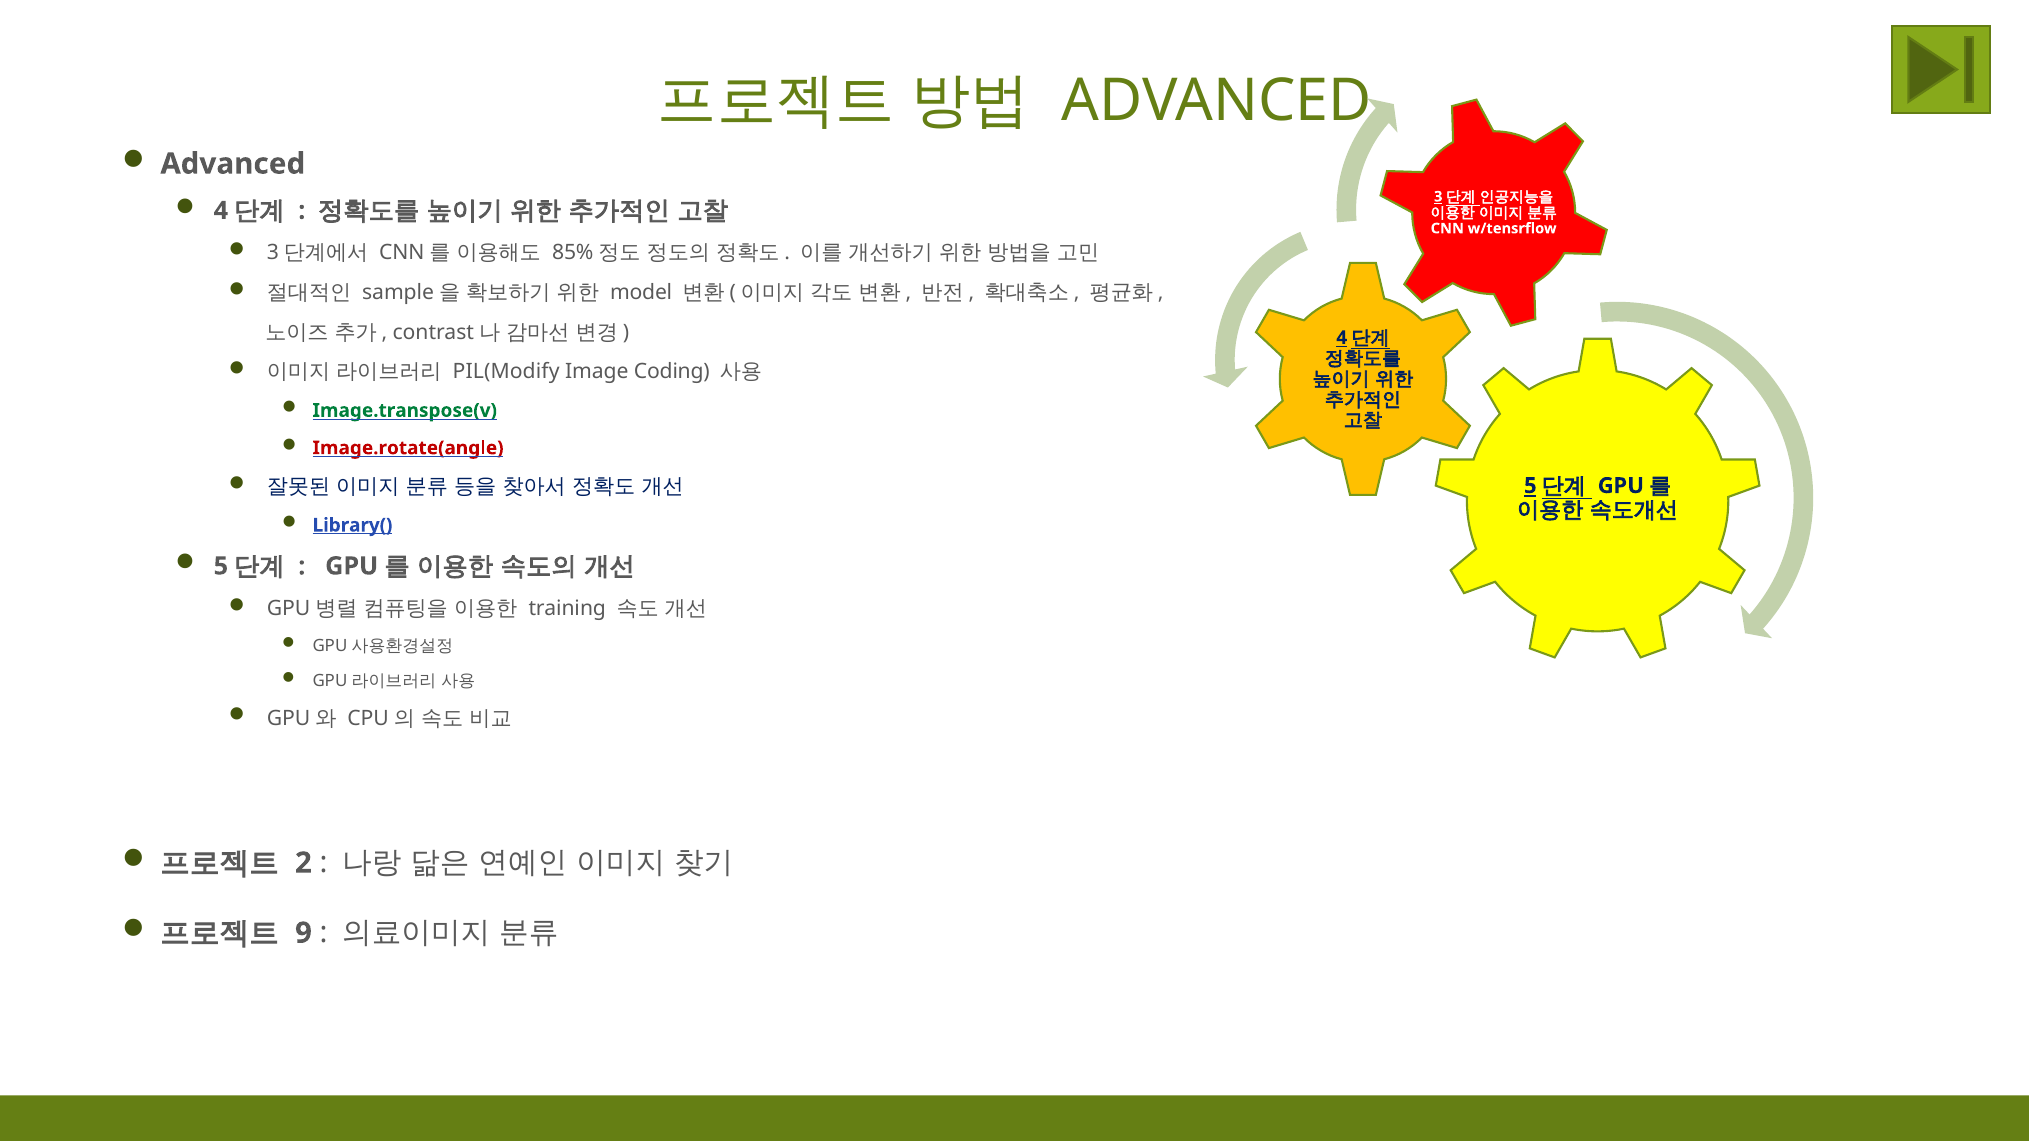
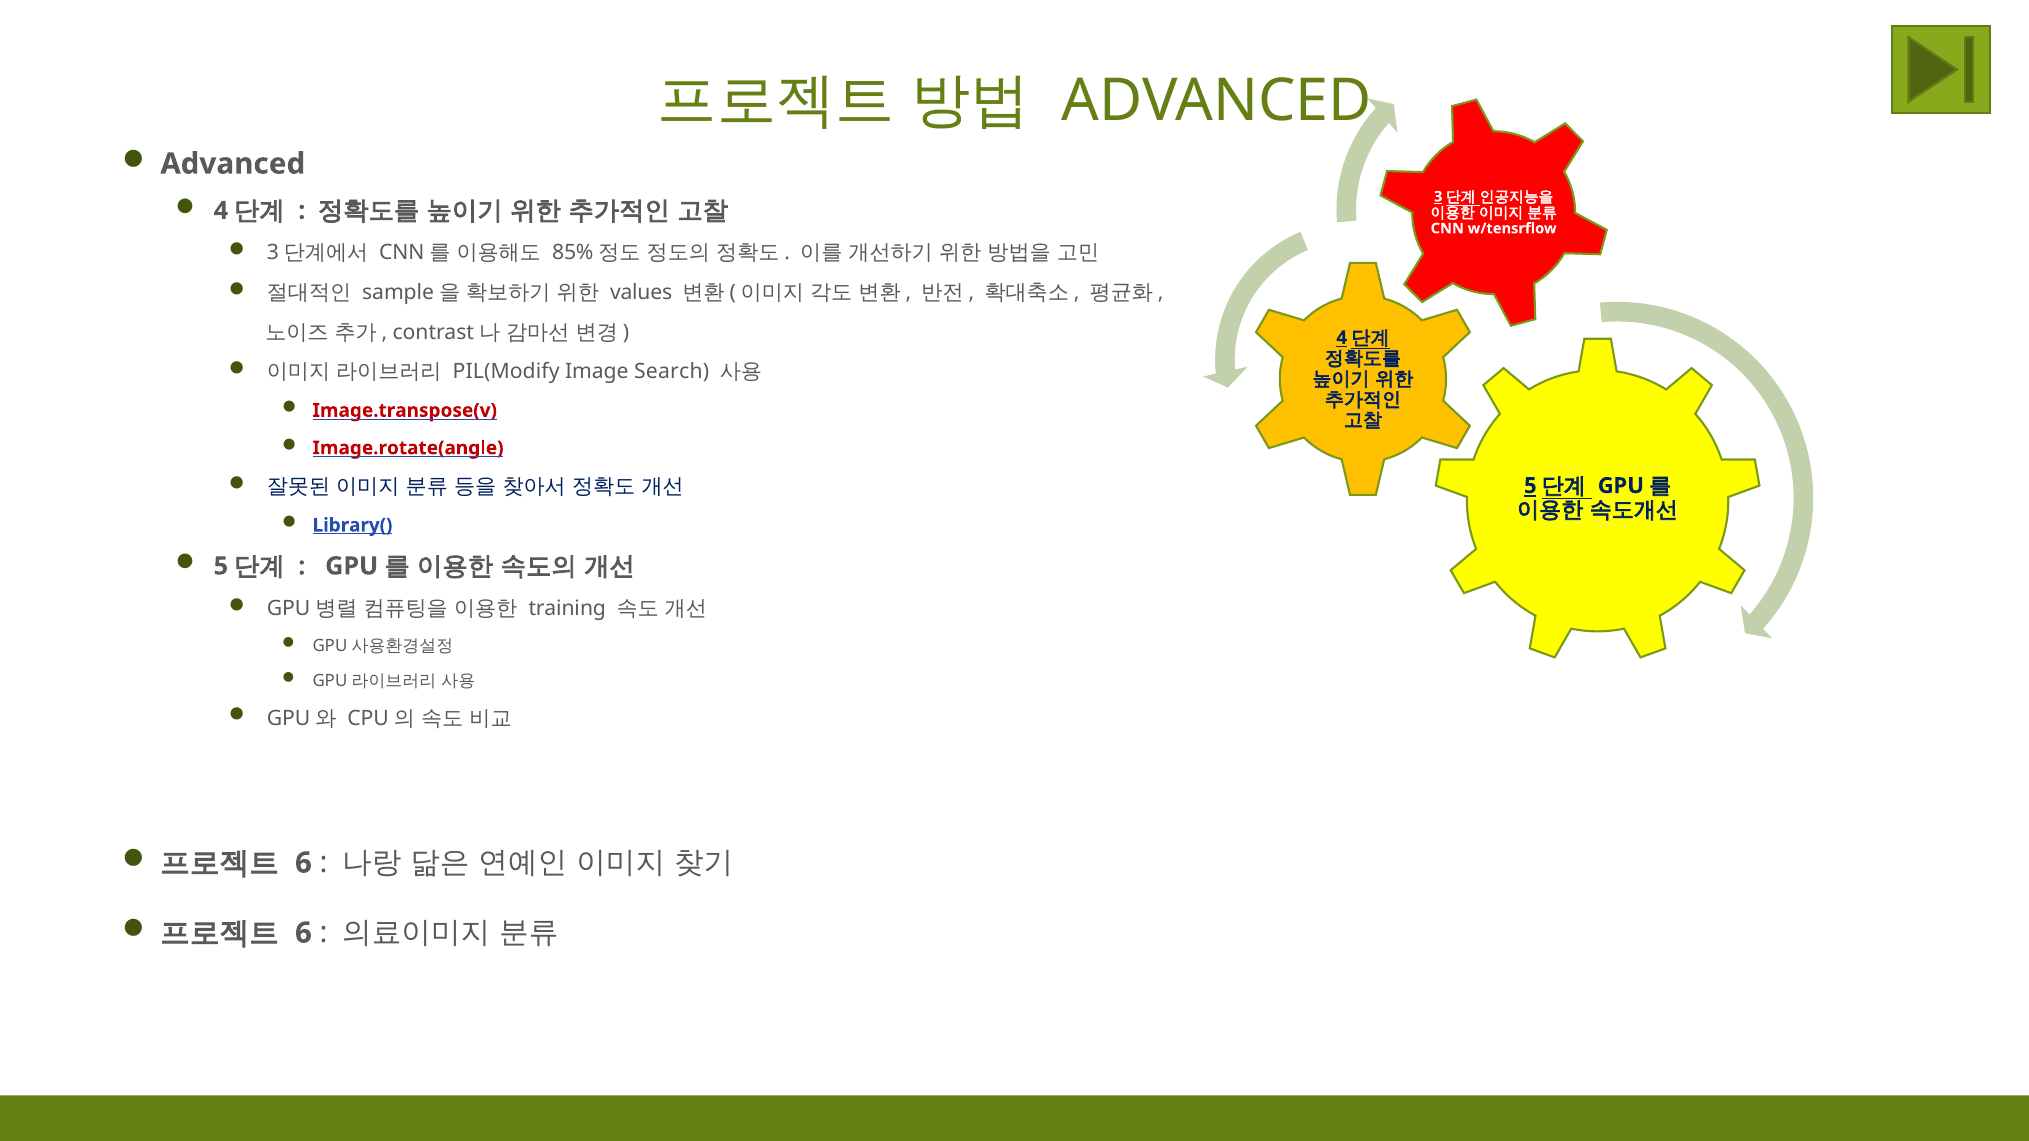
model: model -> values
Coding: Coding -> Search
Image.transpose(v colour: green -> red
2 at (303, 863): 2 -> 6
9 at (303, 933): 9 -> 6
